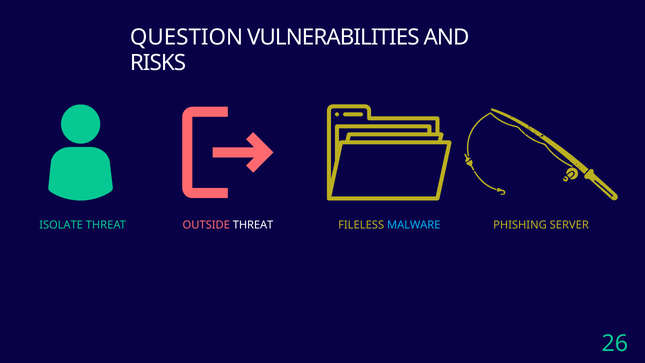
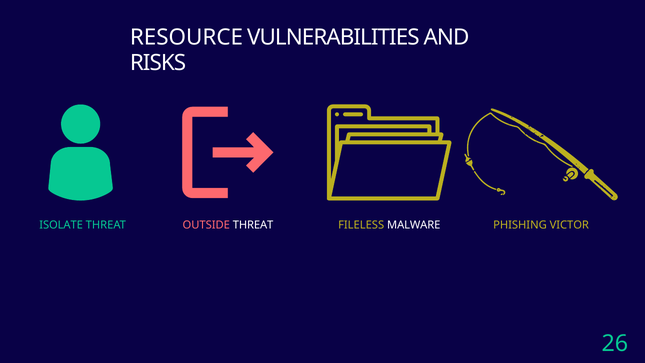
QUESTION: QUESTION -> RESOURCE
MALWARE colour: light blue -> white
SERVER: SERVER -> VICTOR
